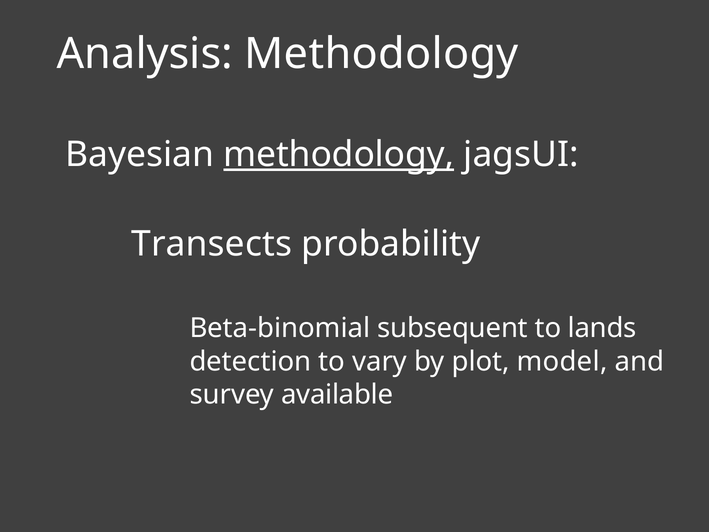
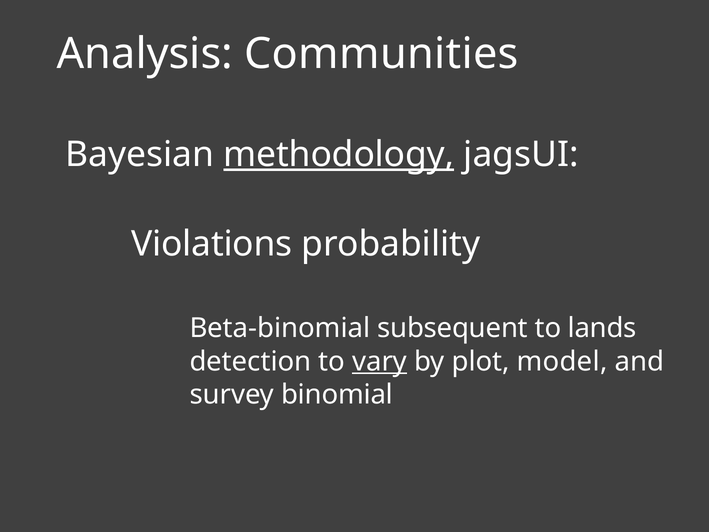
Analysis Methodology: Methodology -> Communities
Transects: Transects -> Violations
vary underline: none -> present
available: available -> binomial
